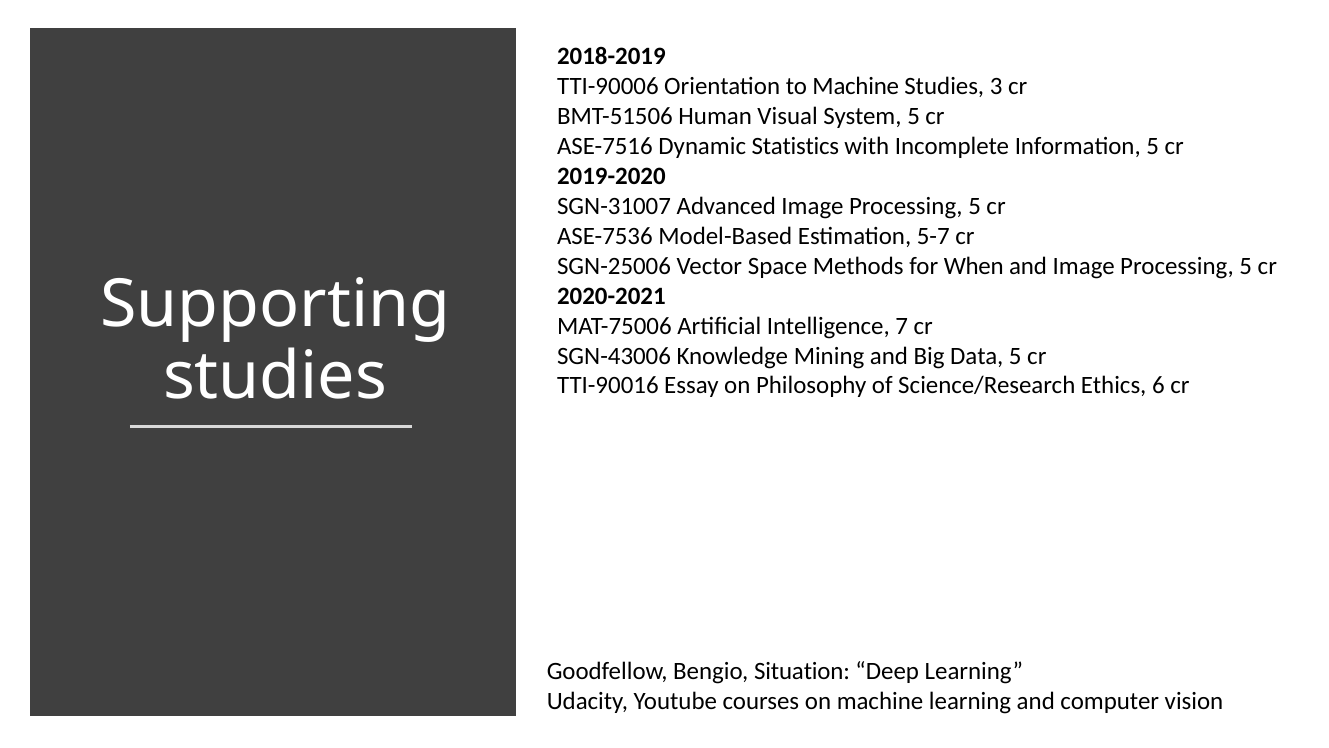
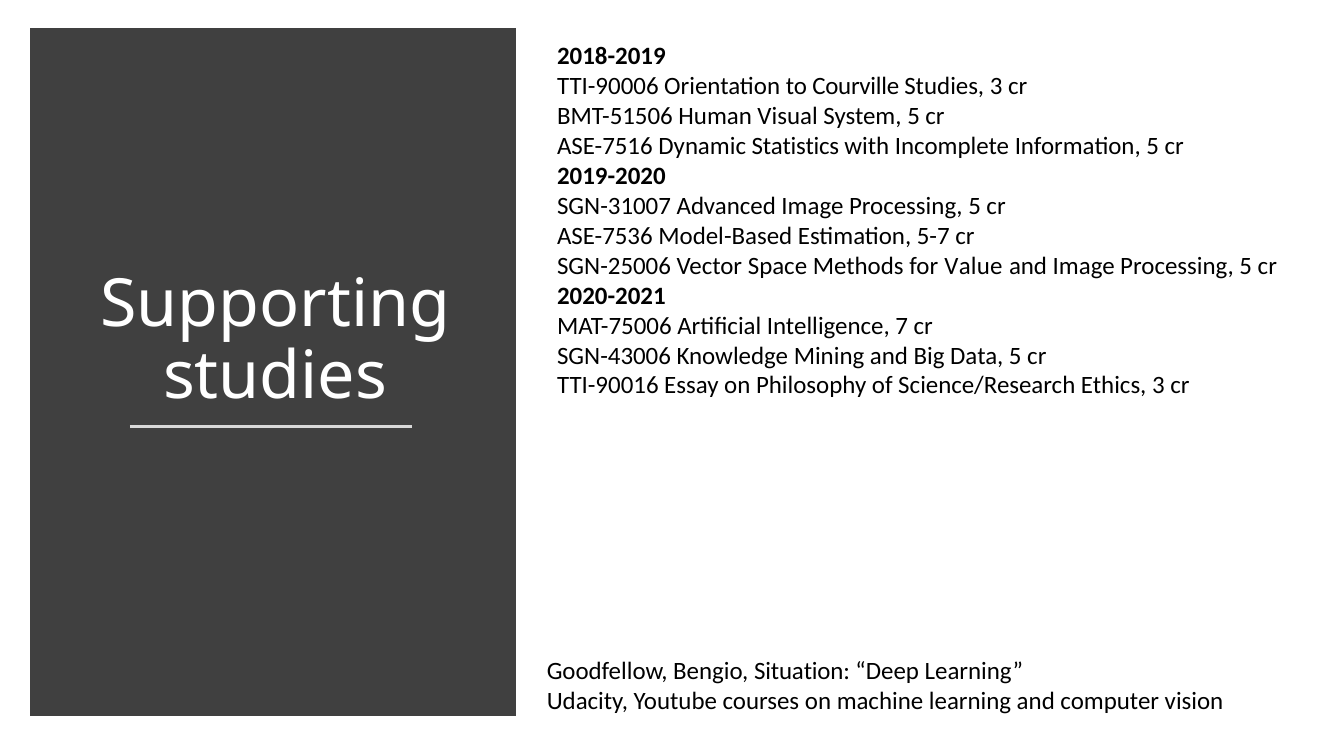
to Machine: Machine -> Courville
When: When -> Value
Ethics 6: 6 -> 3
